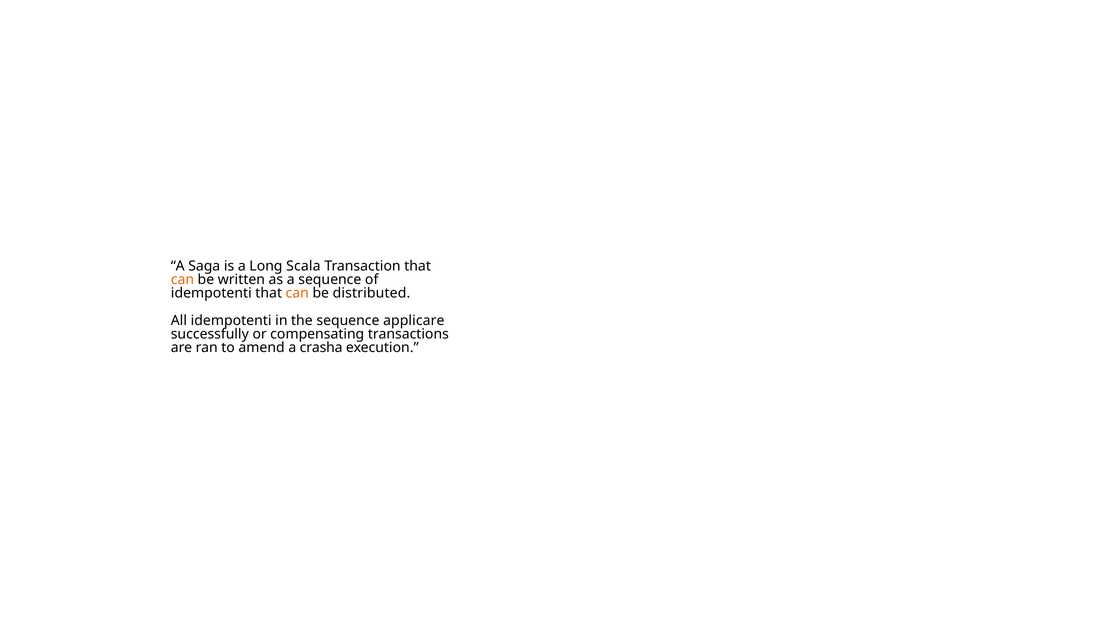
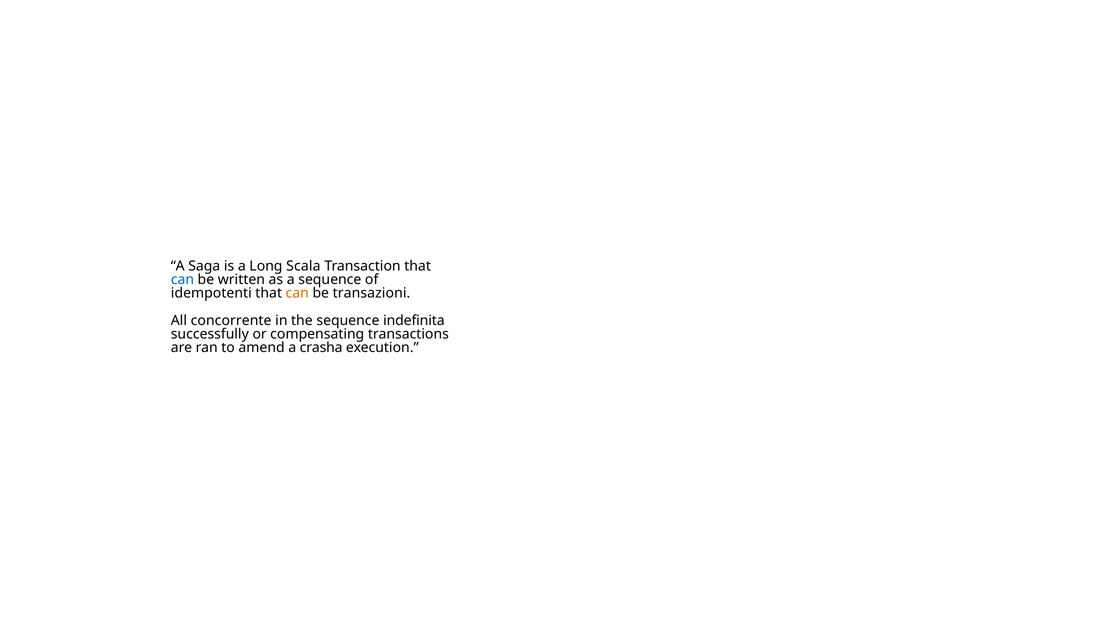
can at (182, 280) colour: orange -> blue
distributed: distributed -> transazioni
All idempotenti: idempotenti -> concorrente
applicare: applicare -> indefinita
